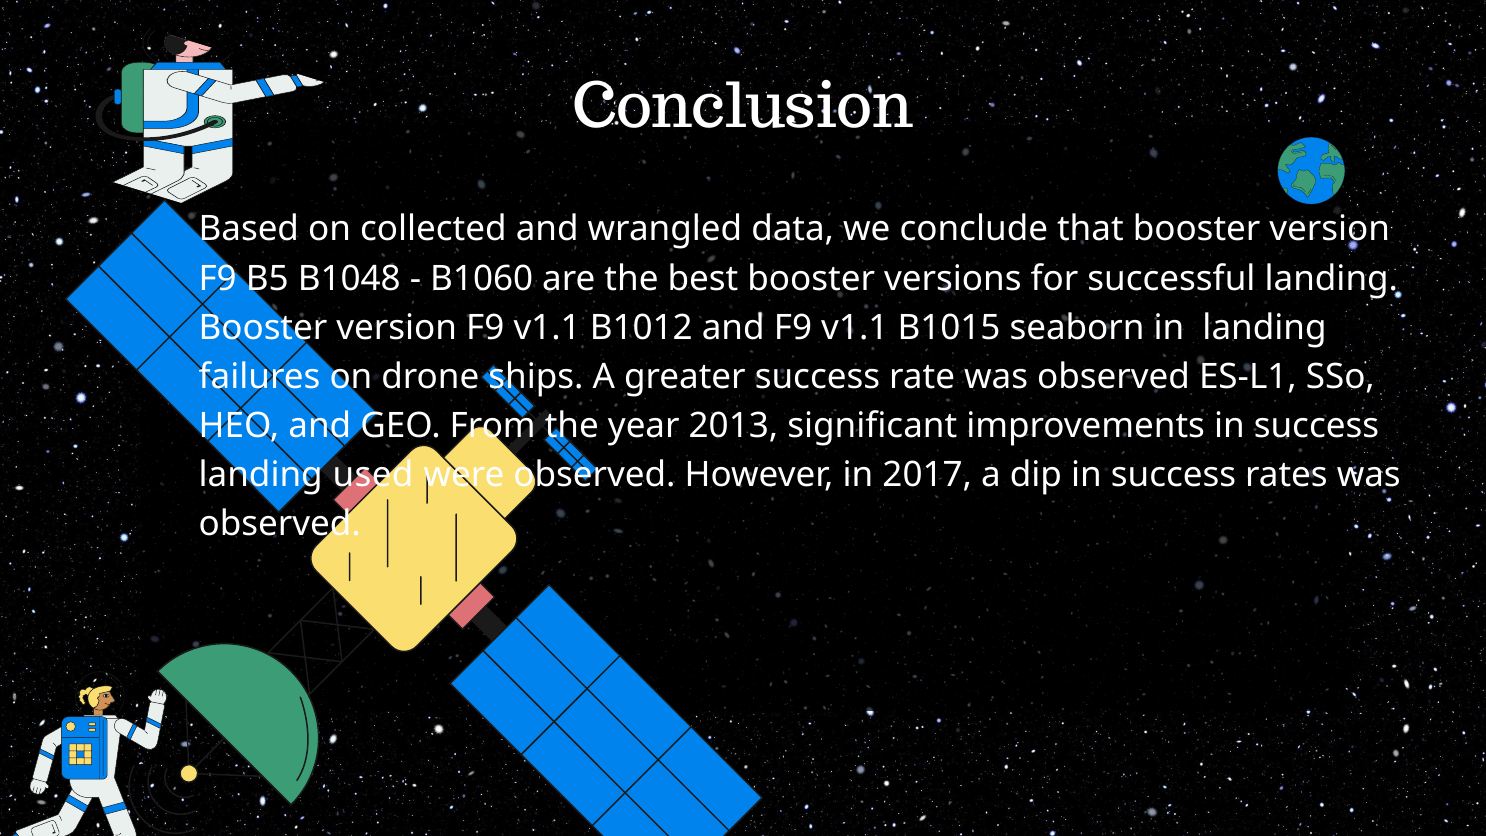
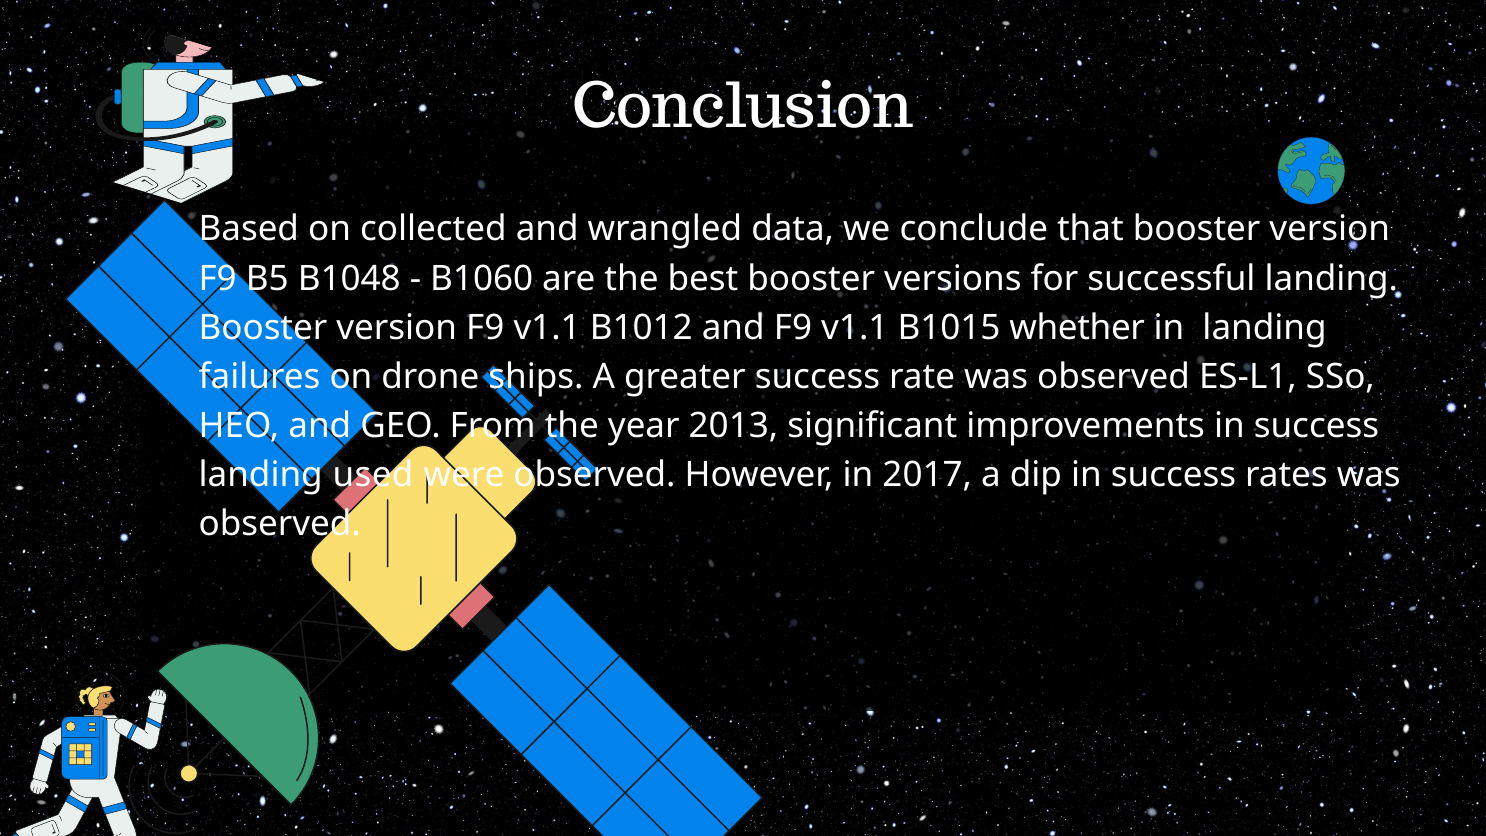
seaborn: seaborn -> whether
